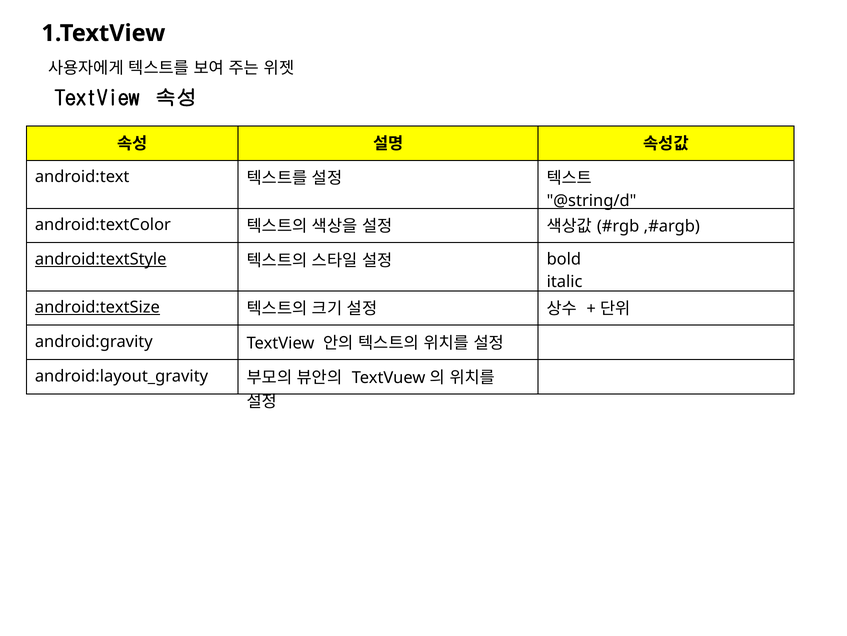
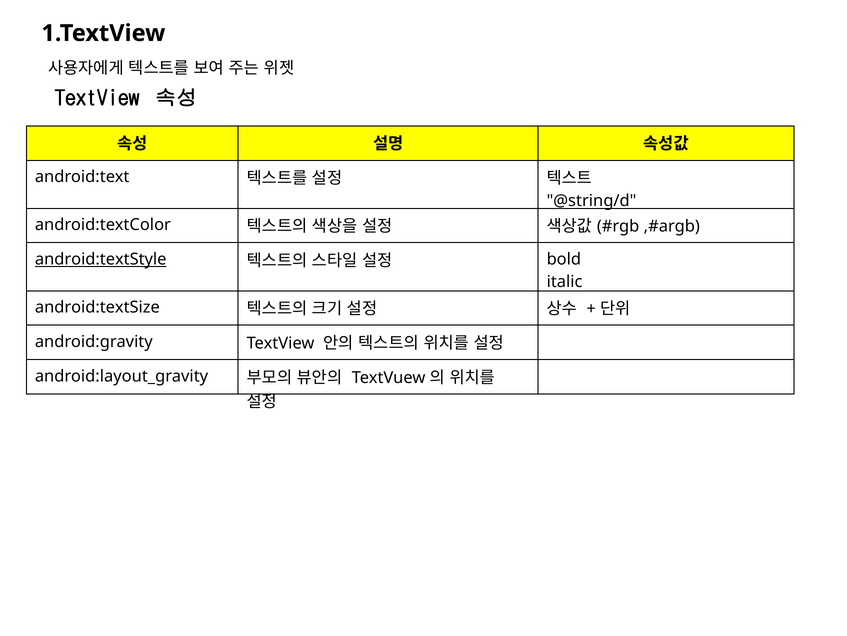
android:textSize underline: present -> none
